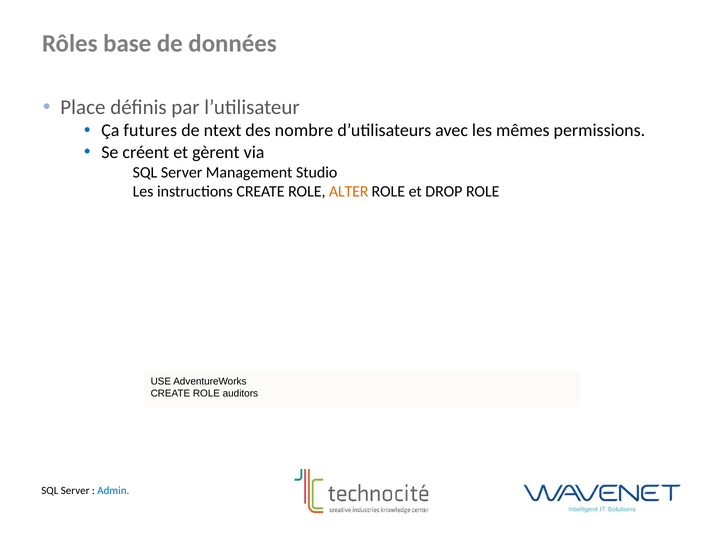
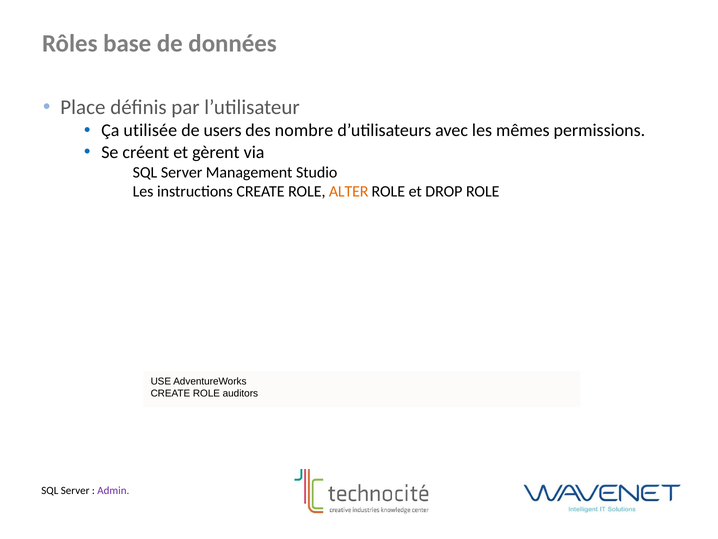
futures: futures -> utilisée
ntext: ntext -> users
Admin colour: blue -> purple
